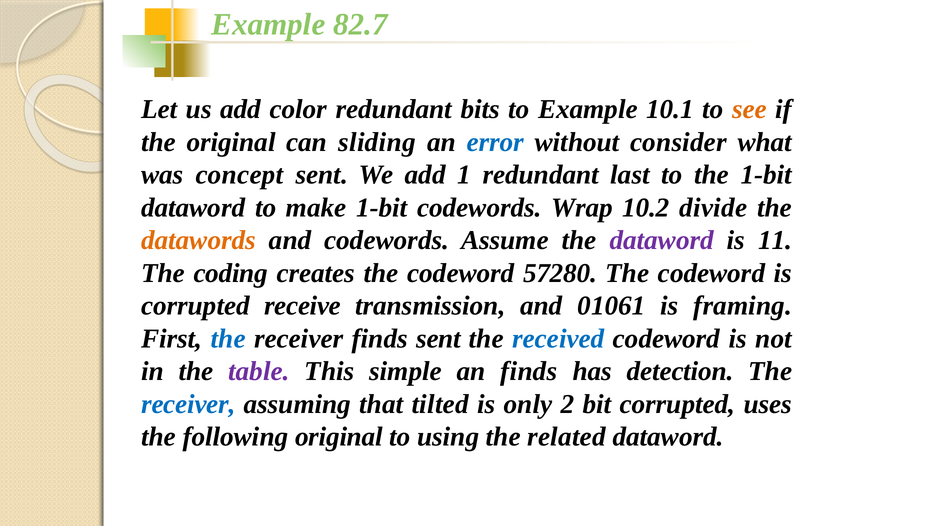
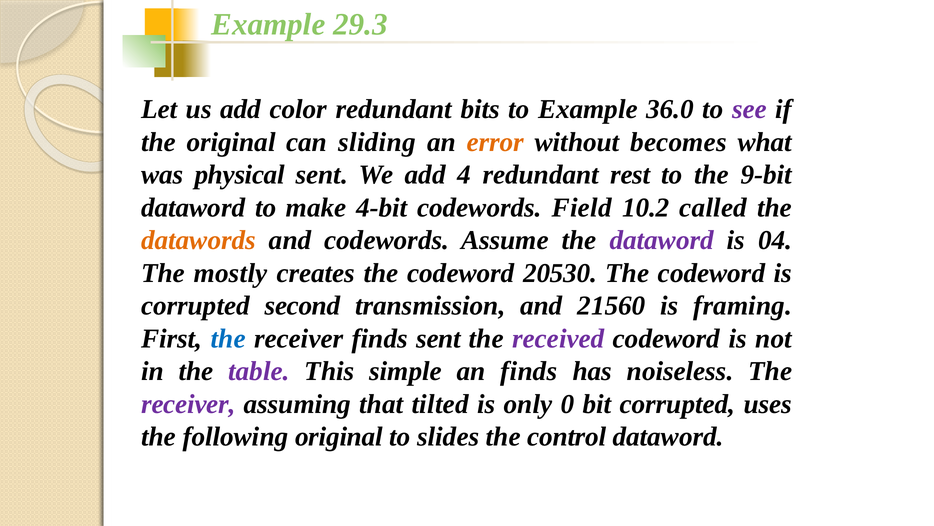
82.7: 82.7 -> 29.3
10.1: 10.1 -> 36.0
see colour: orange -> purple
error colour: blue -> orange
consider: consider -> becomes
concept: concept -> physical
1: 1 -> 4
last: last -> rest
the 1-bit: 1-bit -> 9-bit
make 1-bit: 1-bit -> 4-bit
Wrap: Wrap -> Field
divide: divide -> called
11: 11 -> 04
coding: coding -> mostly
57280: 57280 -> 20530
receive: receive -> second
01061: 01061 -> 21560
received colour: blue -> purple
detection: detection -> noiseless
receiver at (188, 404) colour: blue -> purple
2: 2 -> 0
using: using -> slides
related: related -> control
